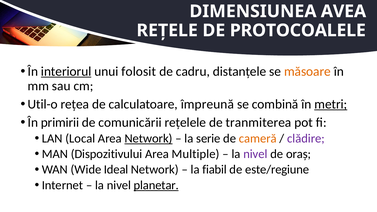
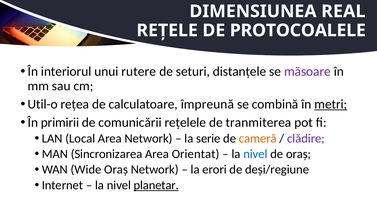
AVEA: AVEA -> REAL
interiorul underline: present -> none
folosit: folosit -> rutere
cadru: cadru -> seturi
măsoare colour: orange -> purple
Network at (149, 139) underline: present -> none
Dispozitivului: Dispozitivului -> Sincronizarea
Multiple: Multiple -> Orientat
nivel at (255, 154) colour: purple -> blue
Wide Ideal: Ideal -> Oraș
fiabil: fiabil -> erori
este/regiune: este/regiune -> deși/regiune
